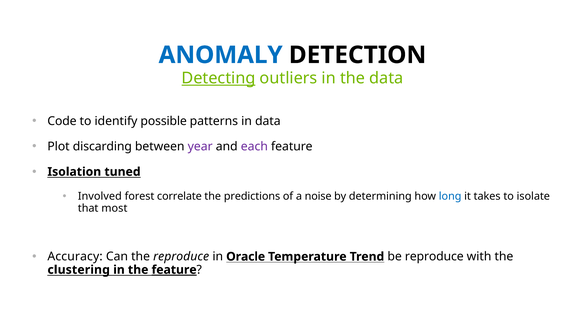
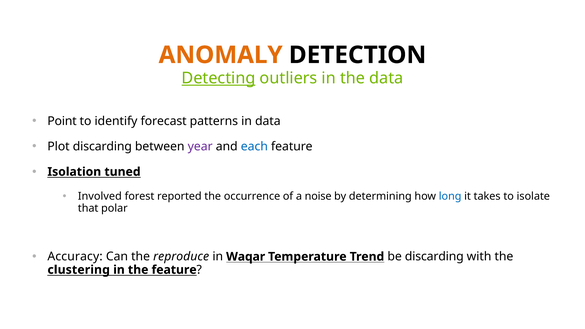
ANOMALY colour: blue -> orange
Code: Code -> Point
possible: possible -> forecast
each colour: purple -> blue
correlate: correlate -> reported
predictions: predictions -> occurrence
most: most -> polar
Oracle: Oracle -> Waqar
be reproduce: reproduce -> discarding
feature at (174, 270) underline: present -> none
